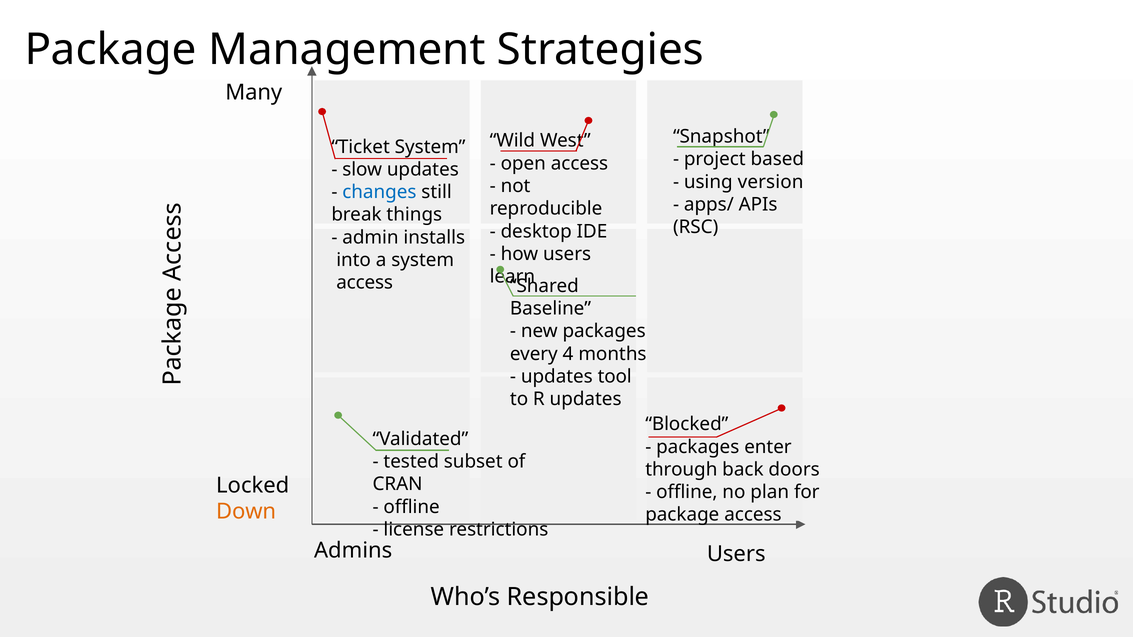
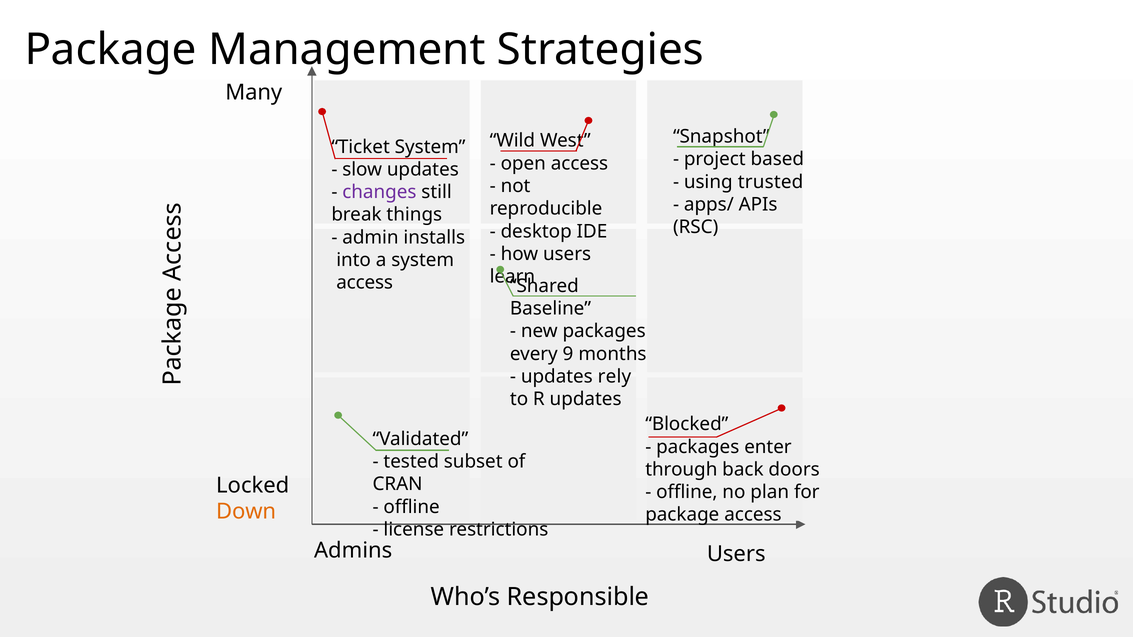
version: version -> trusted
changes colour: blue -> purple
4: 4 -> 9
tool: tool -> rely
